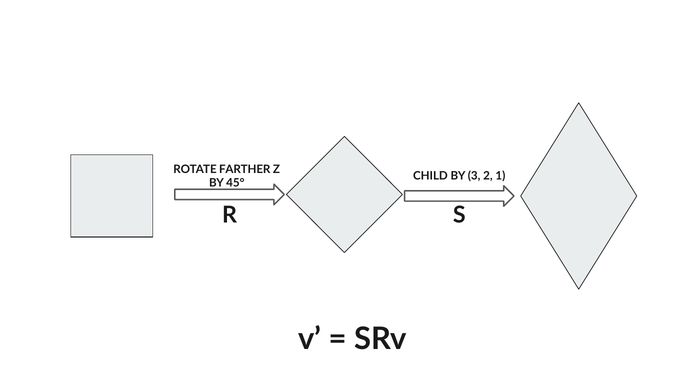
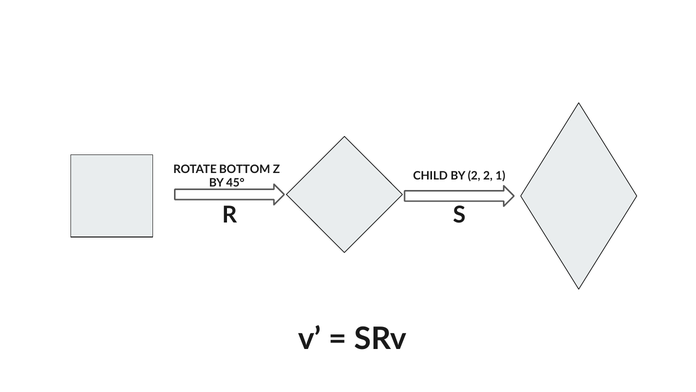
FARTHER: FARTHER -> BOTTOM
BY 3: 3 -> 2
